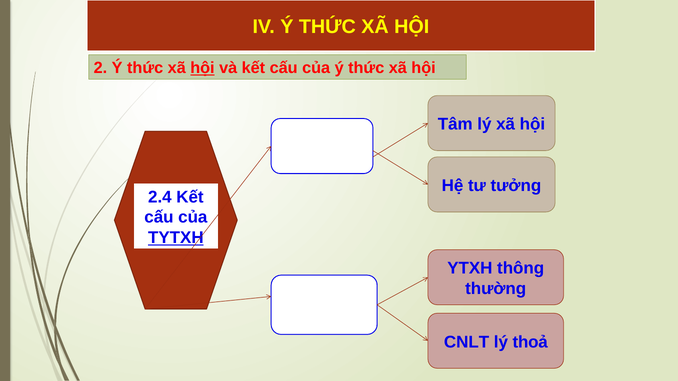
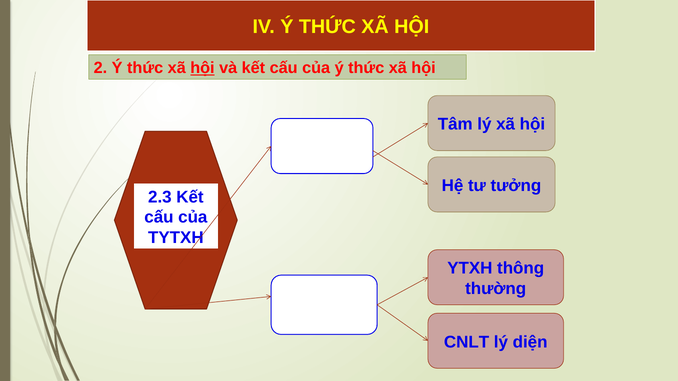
2.4: 2.4 -> 2.3
TYTXH underline: present -> none
thoả: thoả -> diện
